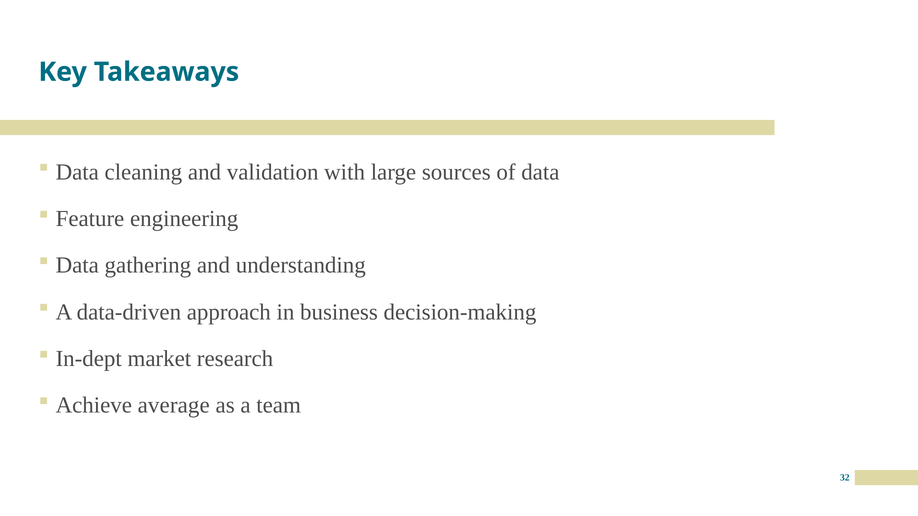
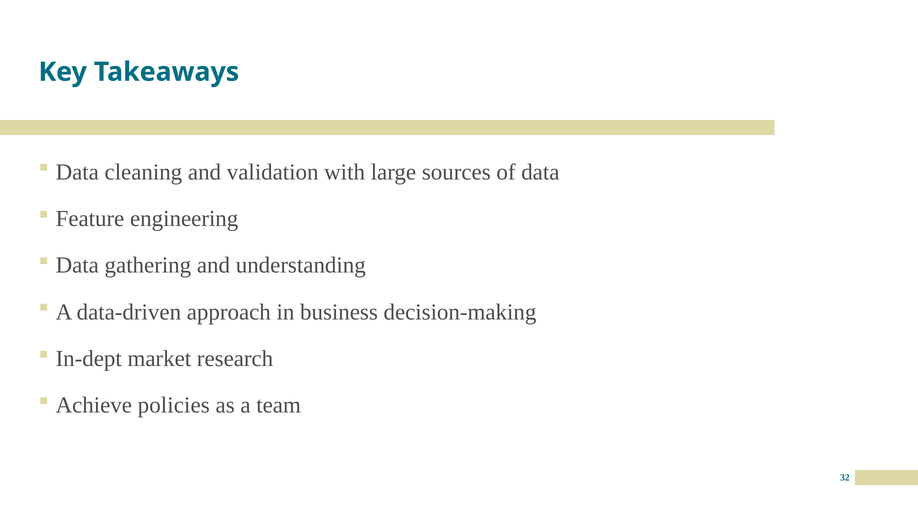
average: average -> policies
